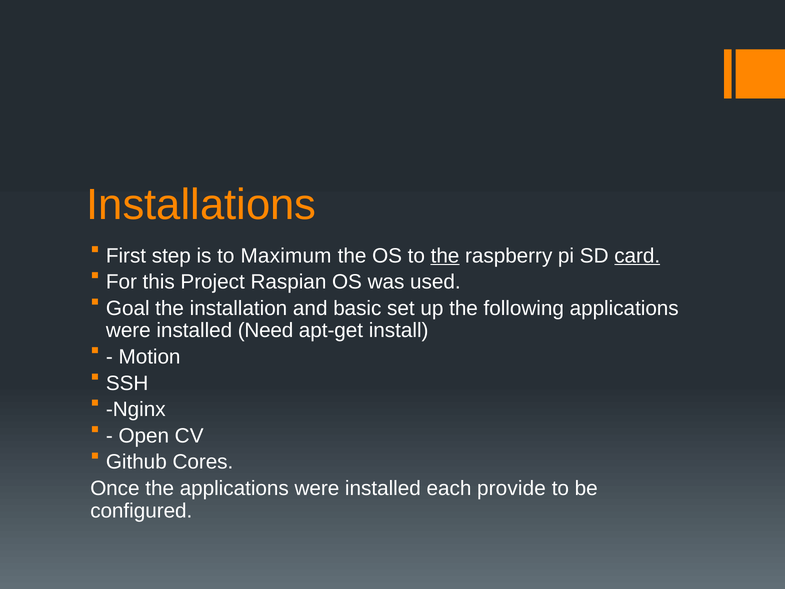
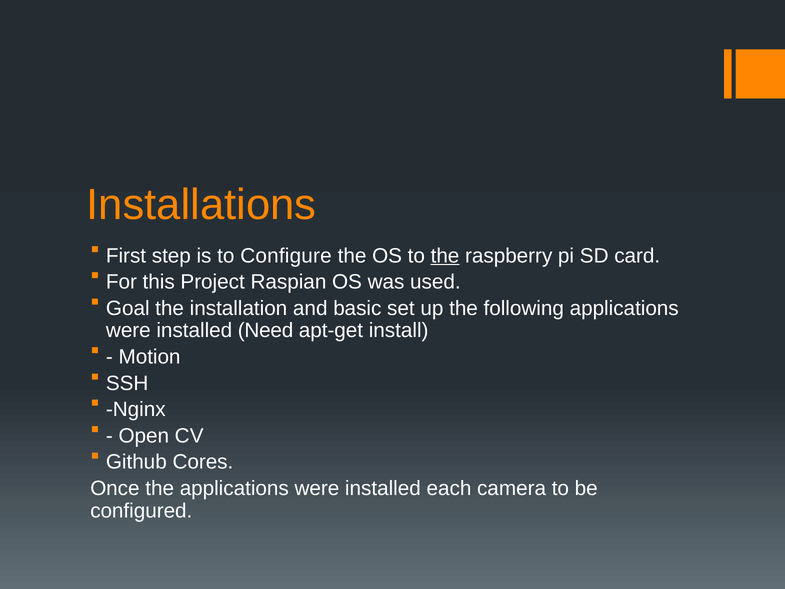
Maximum: Maximum -> Configure
card underline: present -> none
provide: provide -> camera
